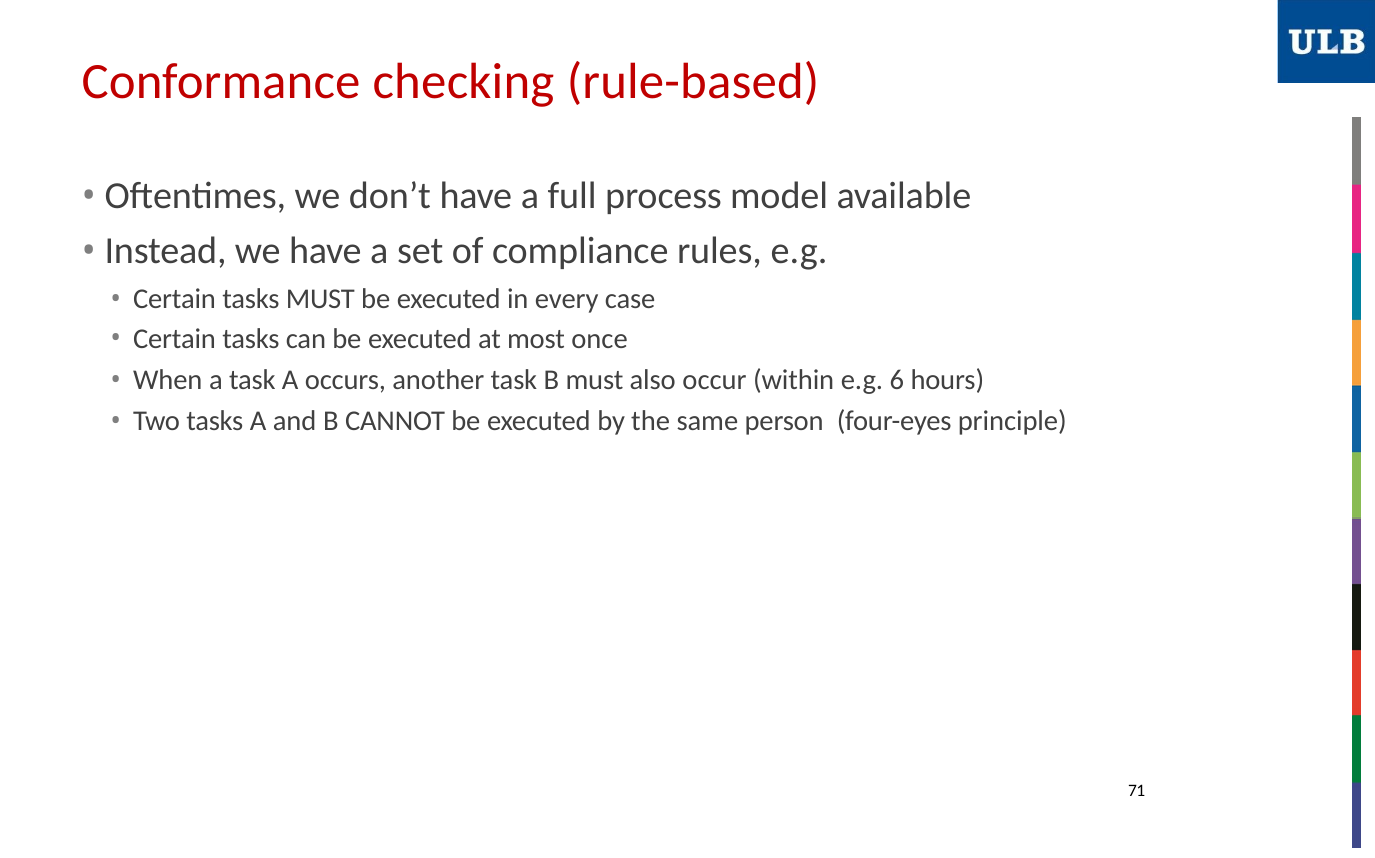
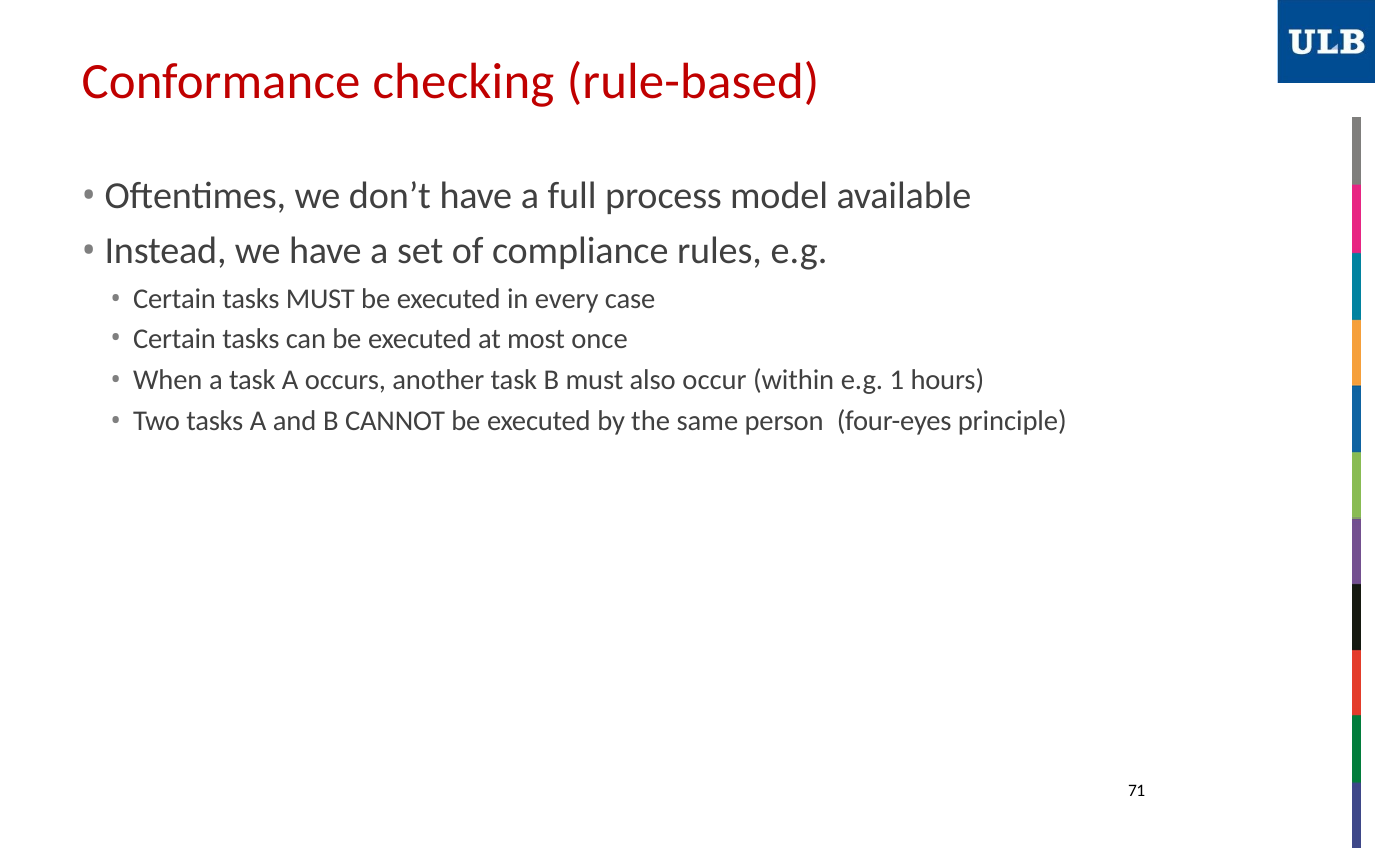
6: 6 -> 1
